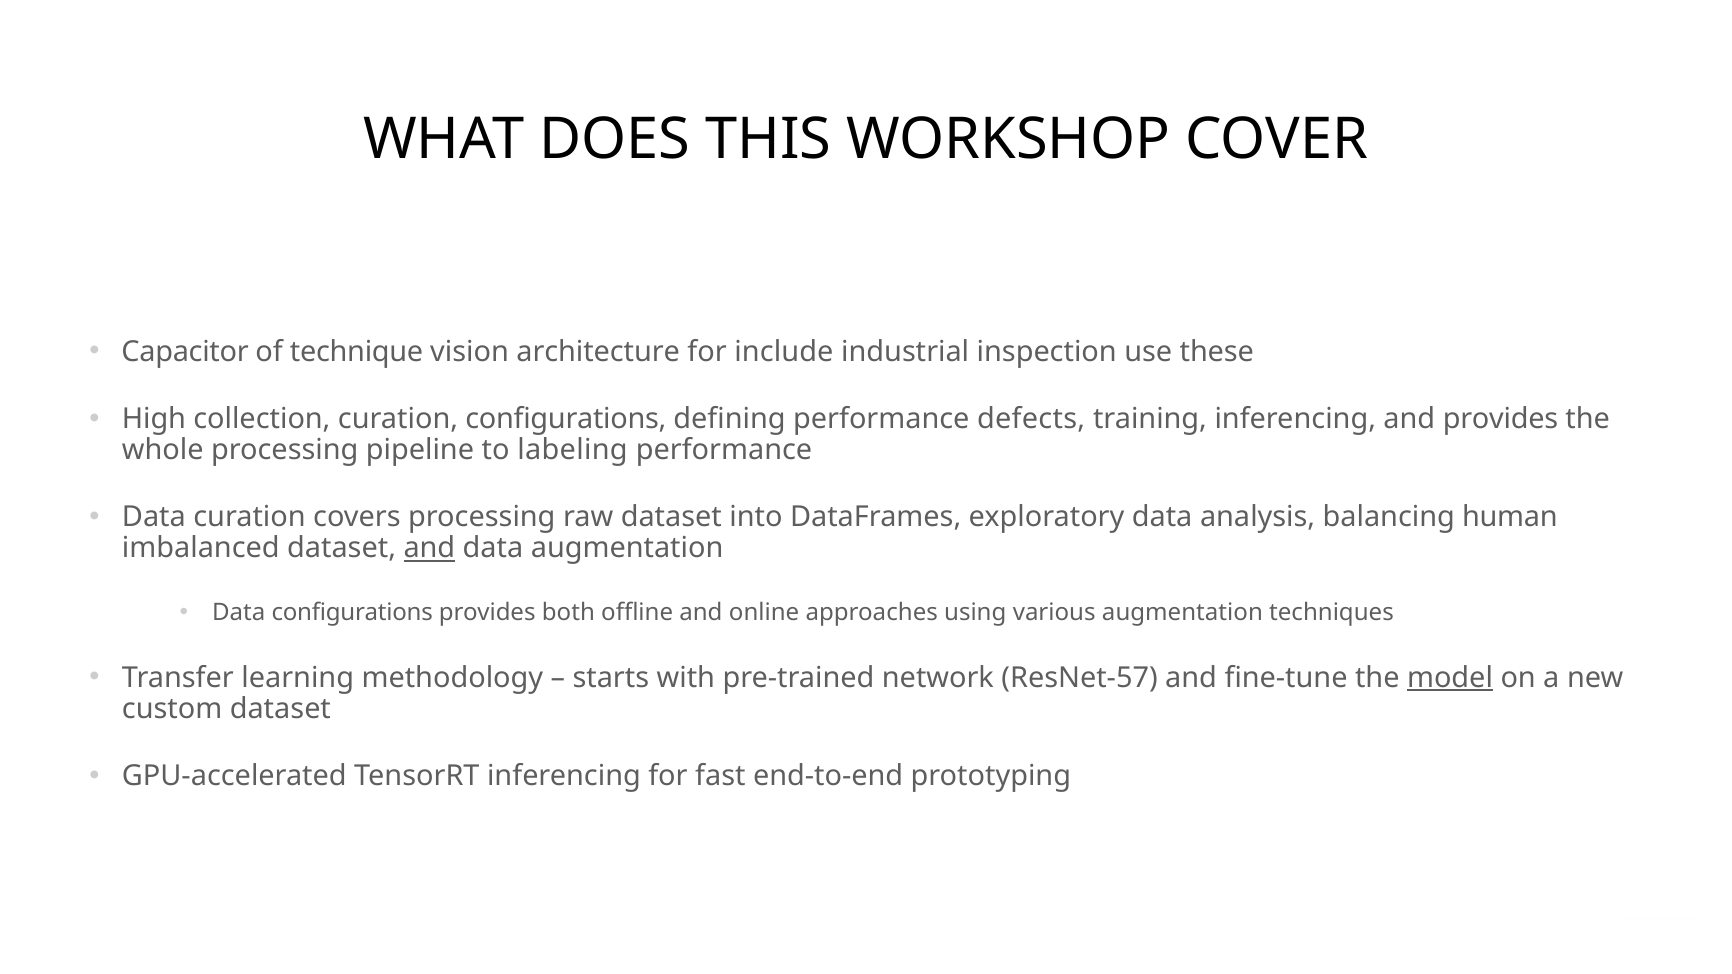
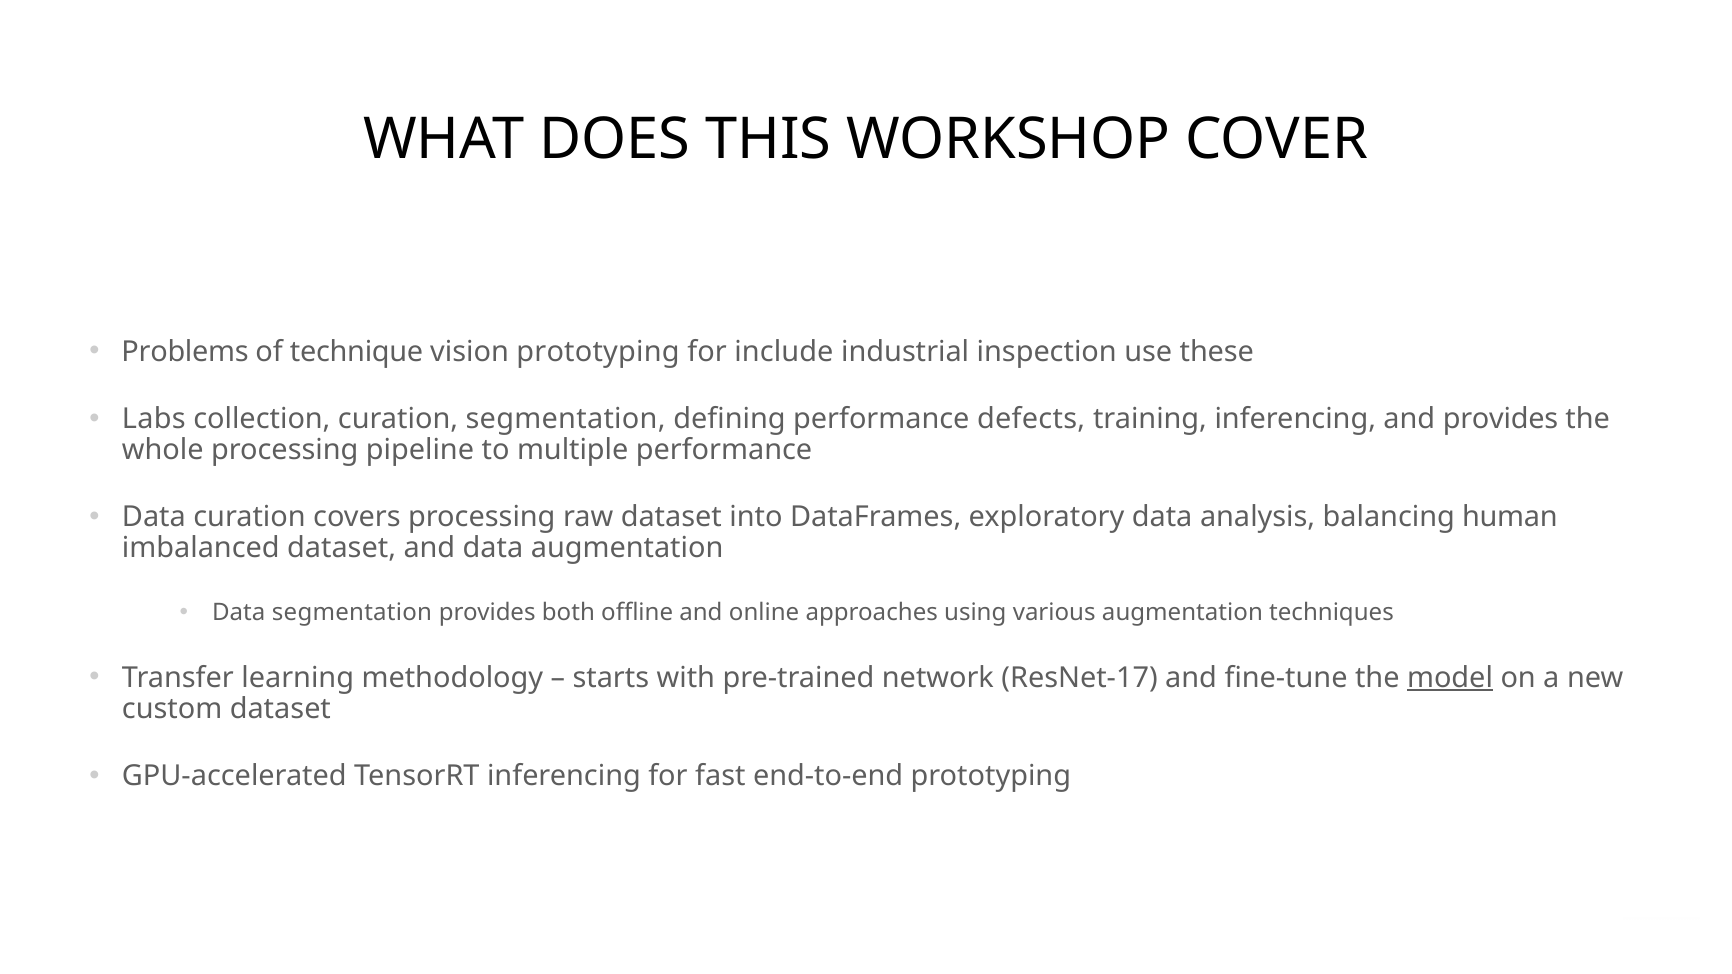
Capacitor: Capacitor -> Problems
vision architecture: architecture -> prototyping
High: High -> Labs
curation configurations: configurations -> segmentation
labeling: labeling -> multiple
and at (429, 548) underline: present -> none
Data configurations: configurations -> segmentation
ResNet-57: ResNet-57 -> ResNet-17
